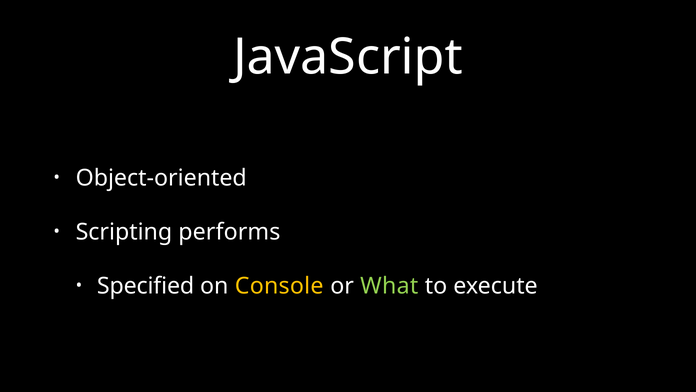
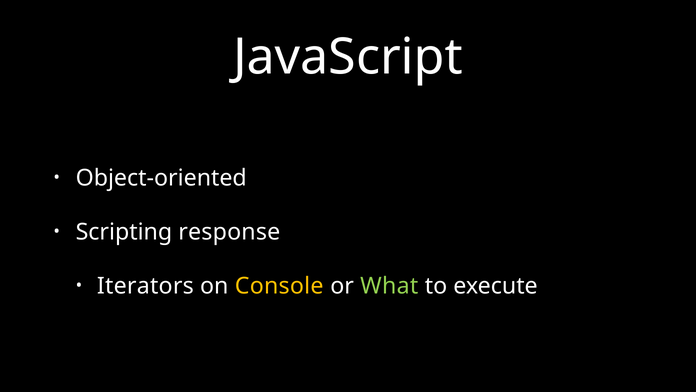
performs: performs -> response
Specified: Specified -> Iterators
